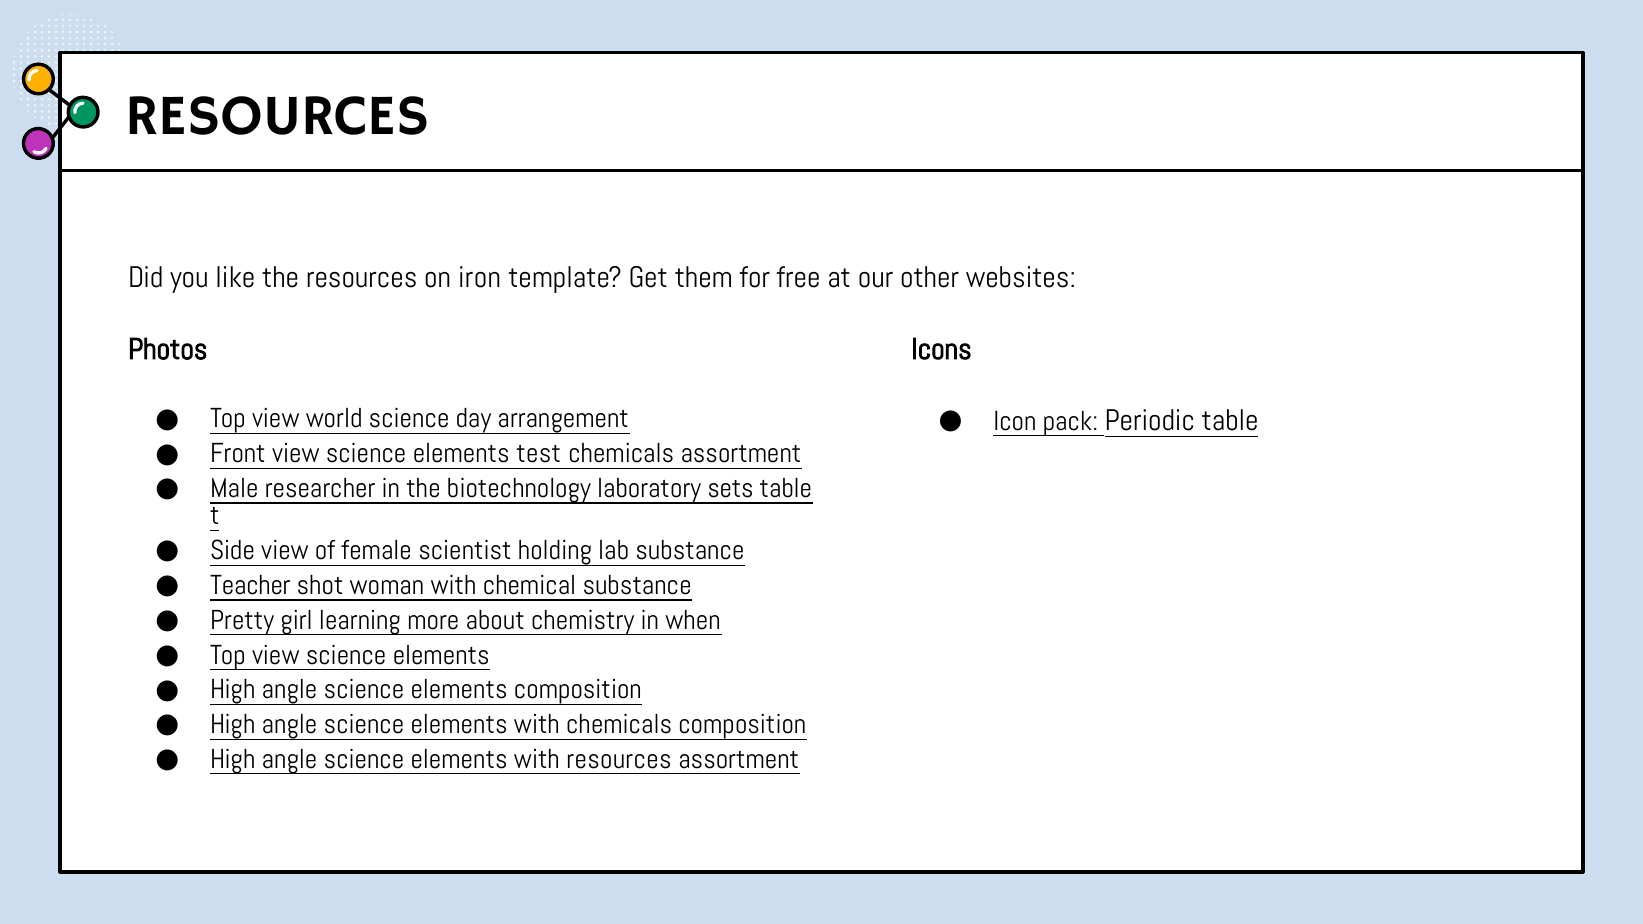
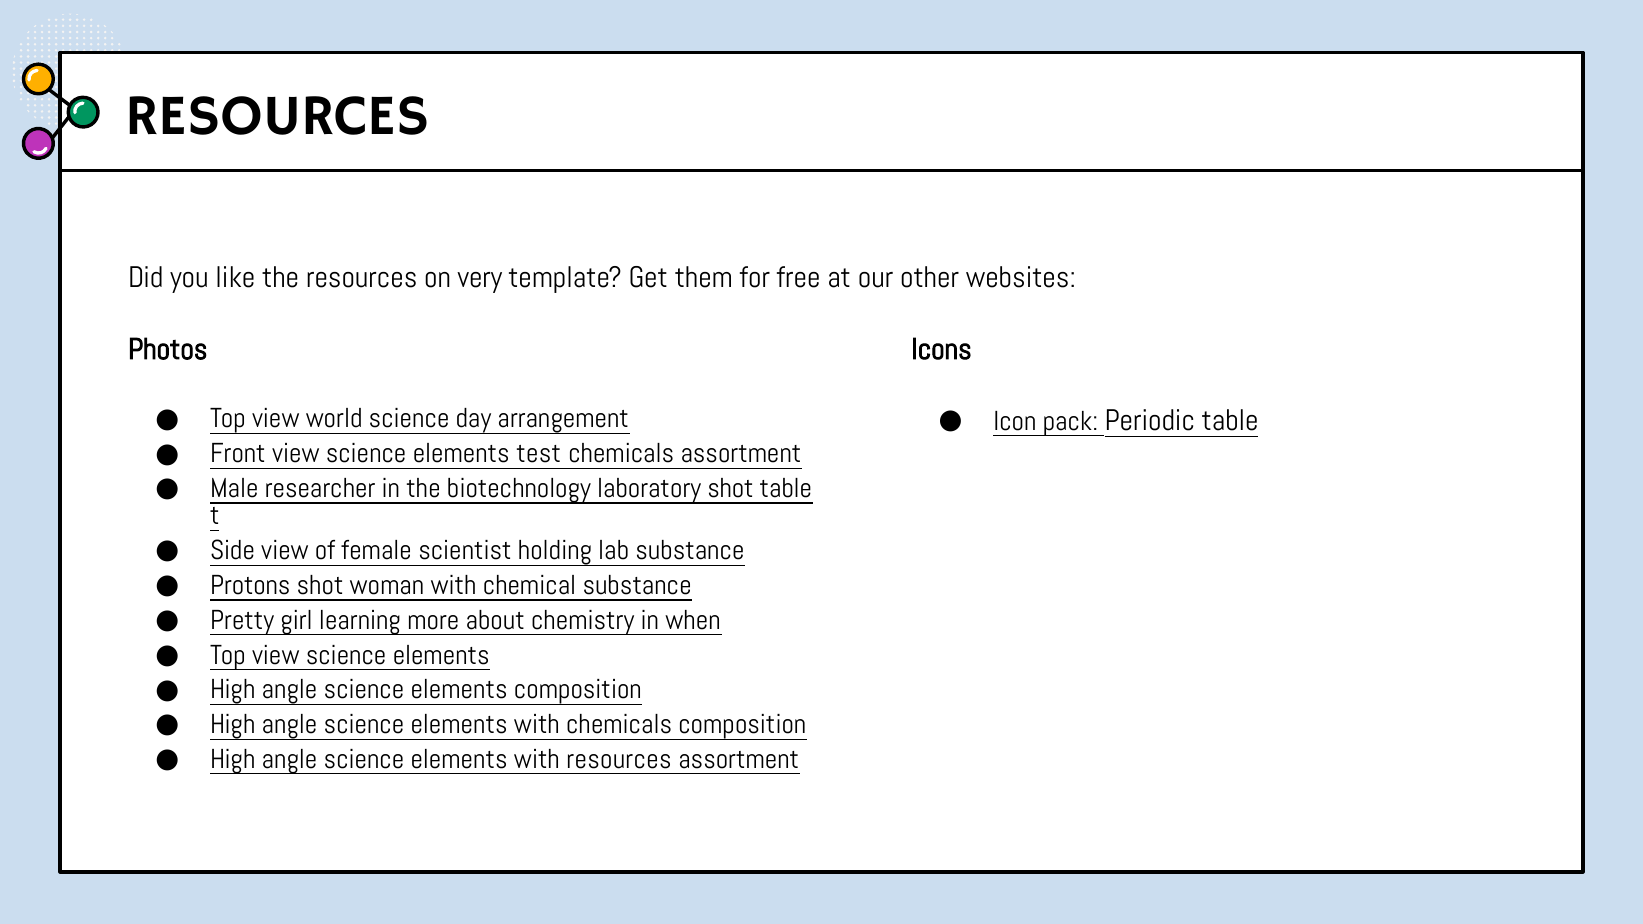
iron: iron -> very
laboratory sets: sets -> shot
Teacher: Teacher -> Protons
